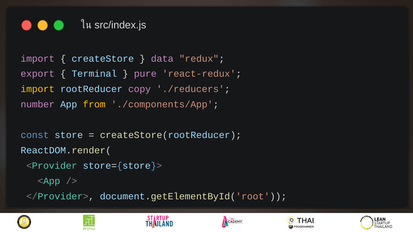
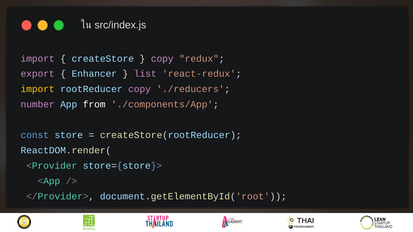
data at (162, 59): data -> copy
Terminal: Terminal -> Enhancer
pure: pure -> list
from colour: yellow -> white
